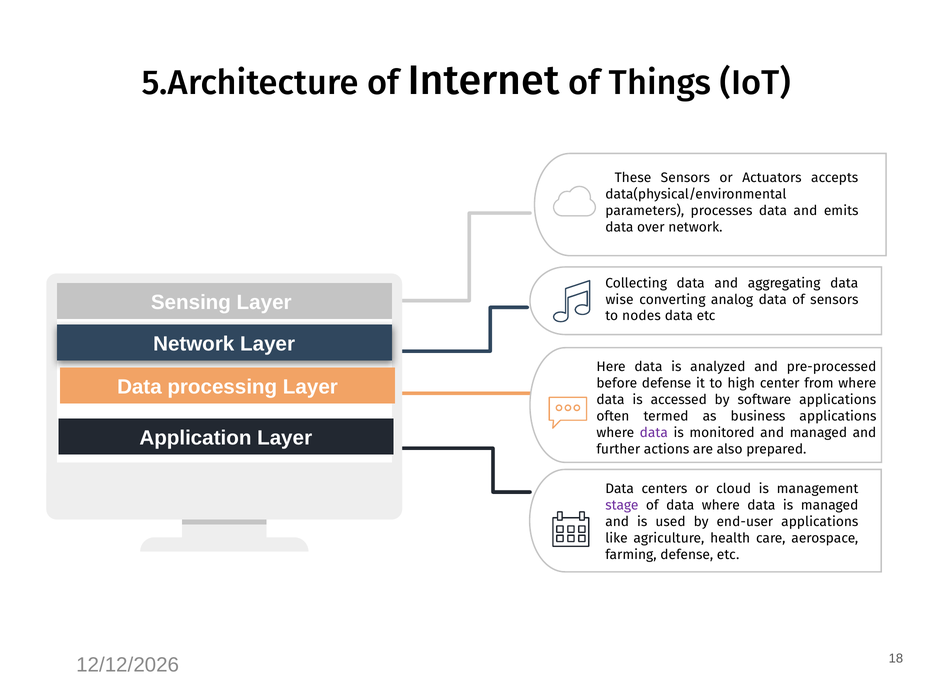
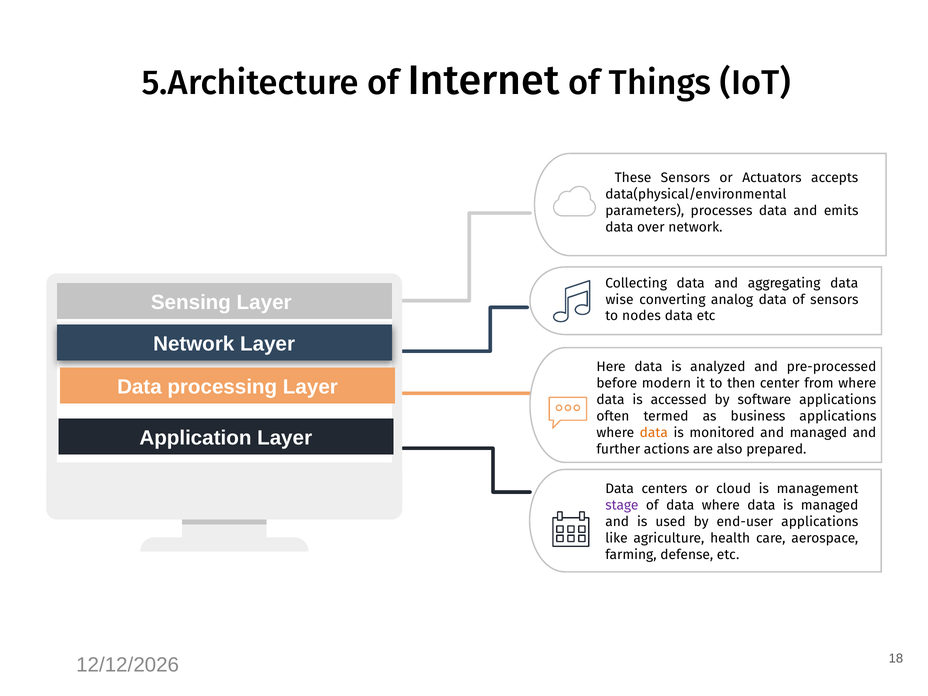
before defense: defense -> modern
high: high -> then
data at (654, 433) colour: purple -> orange
